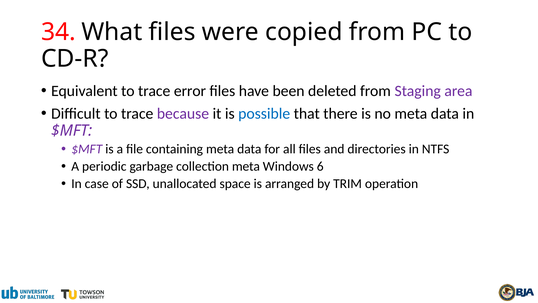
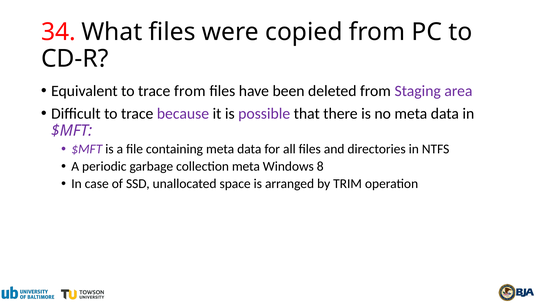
trace error: error -> from
possible colour: blue -> purple
6: 6 -> 8
